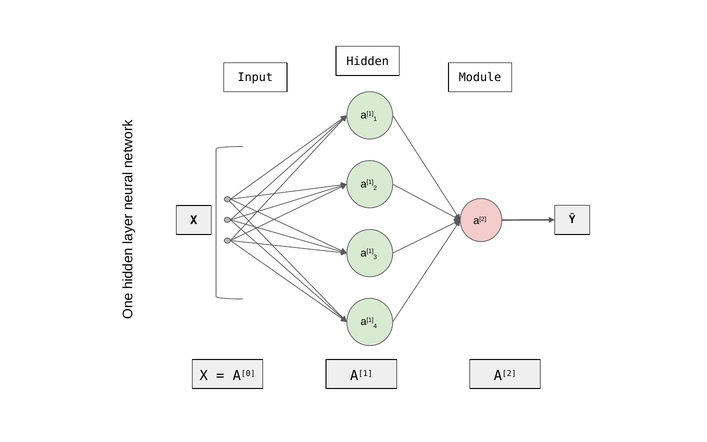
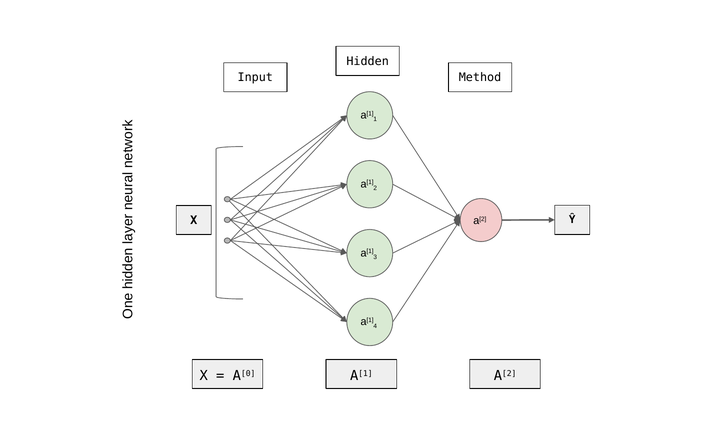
Module: Module -> Method
